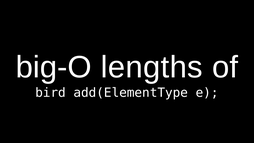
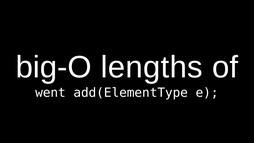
bird: bird -> went
